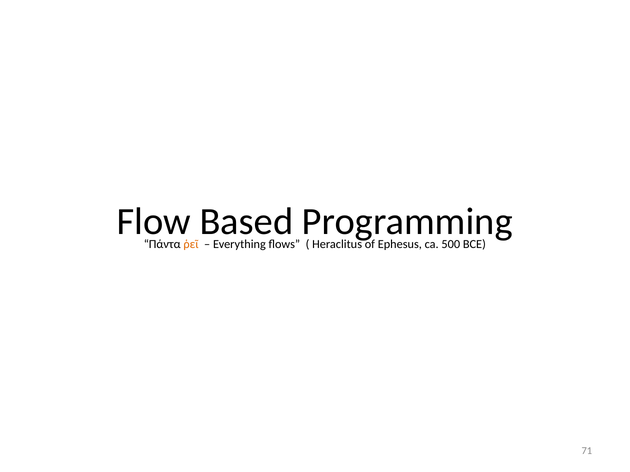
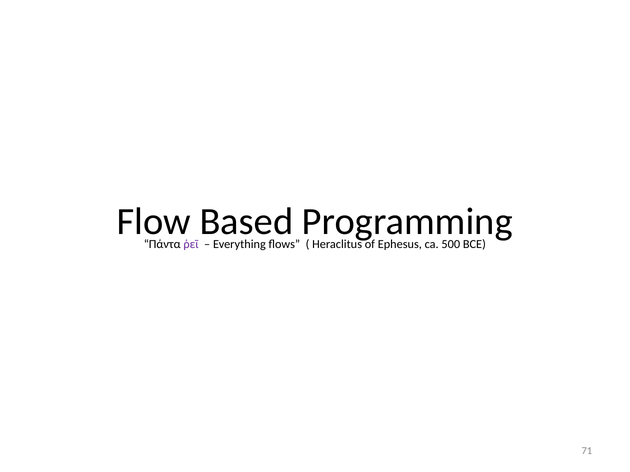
ῥεῖ colour: orange -> purple
